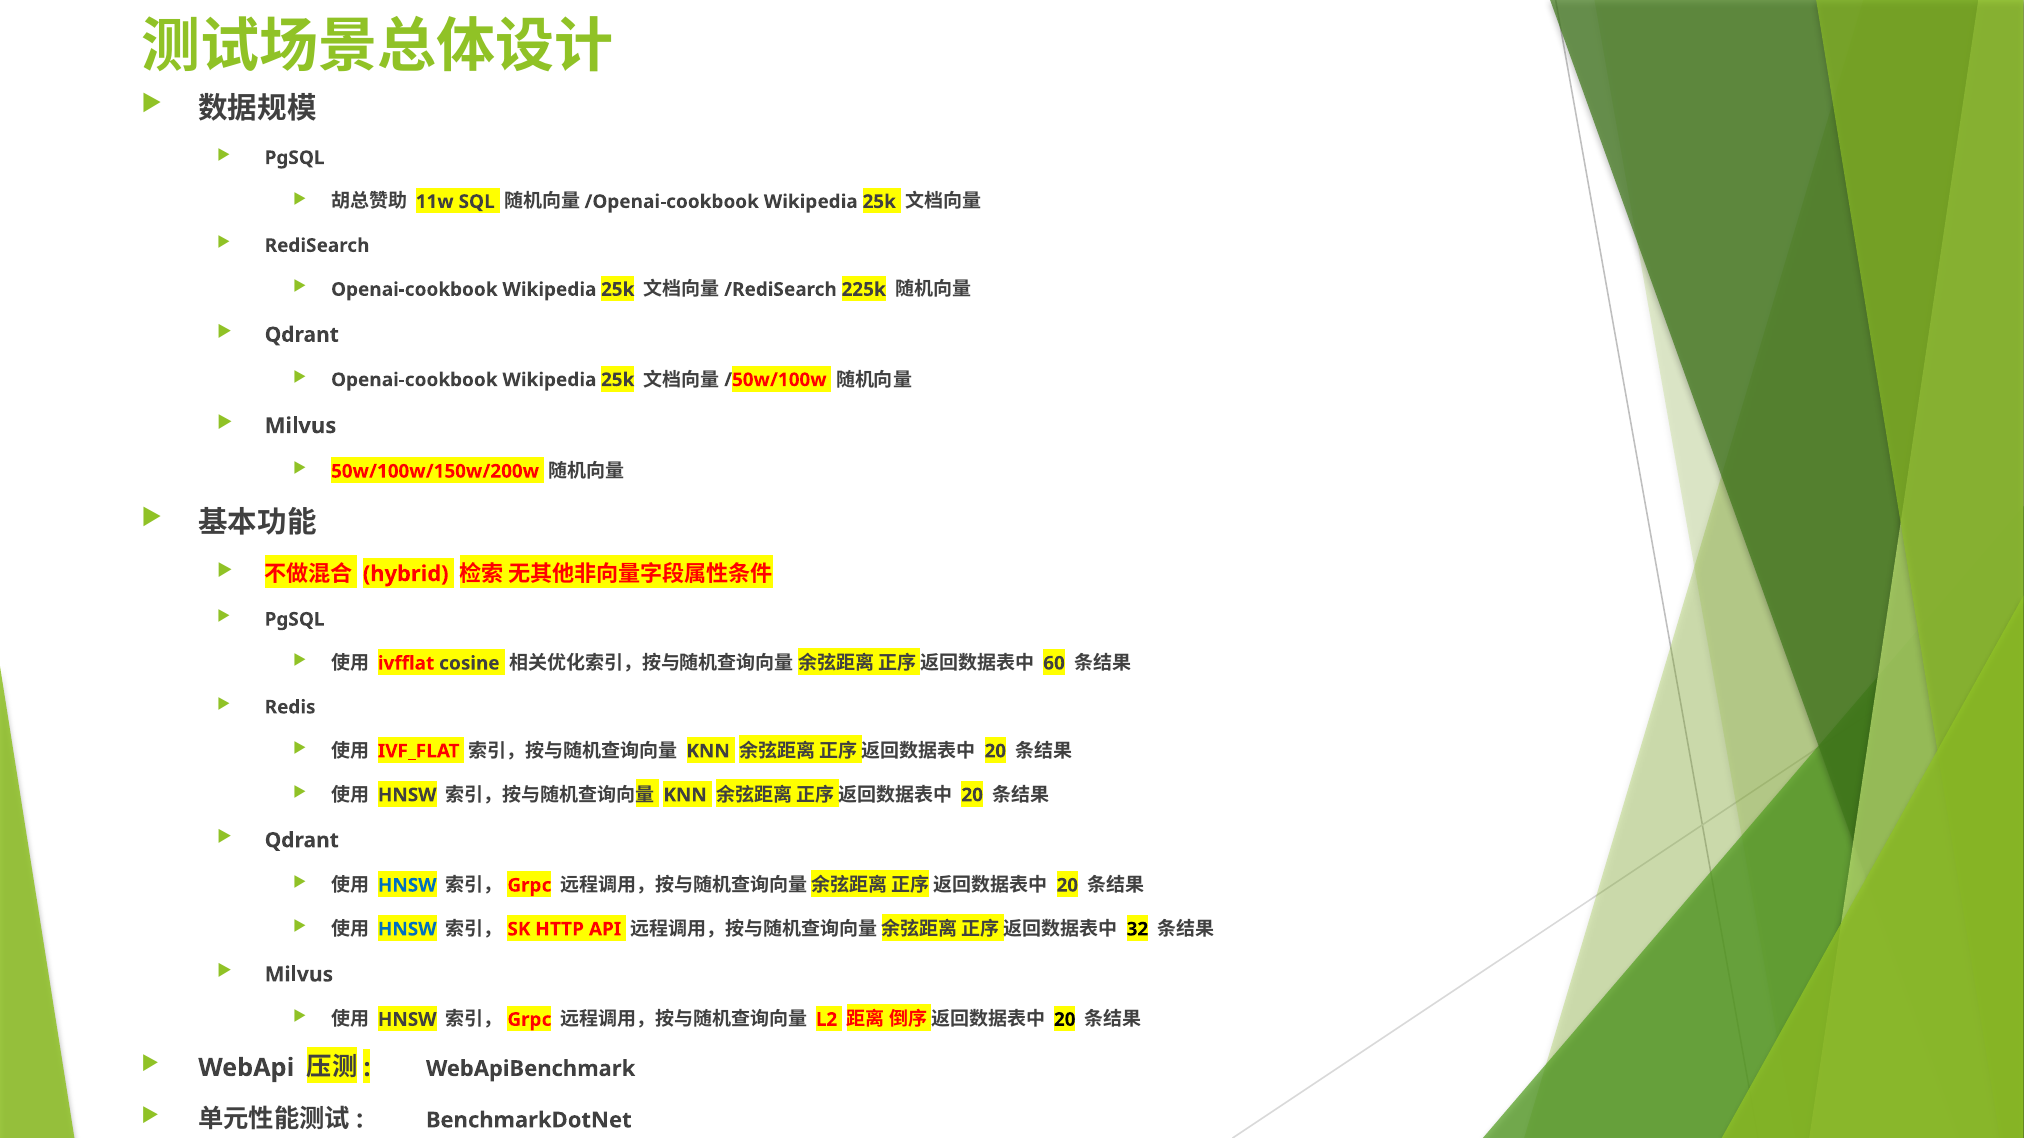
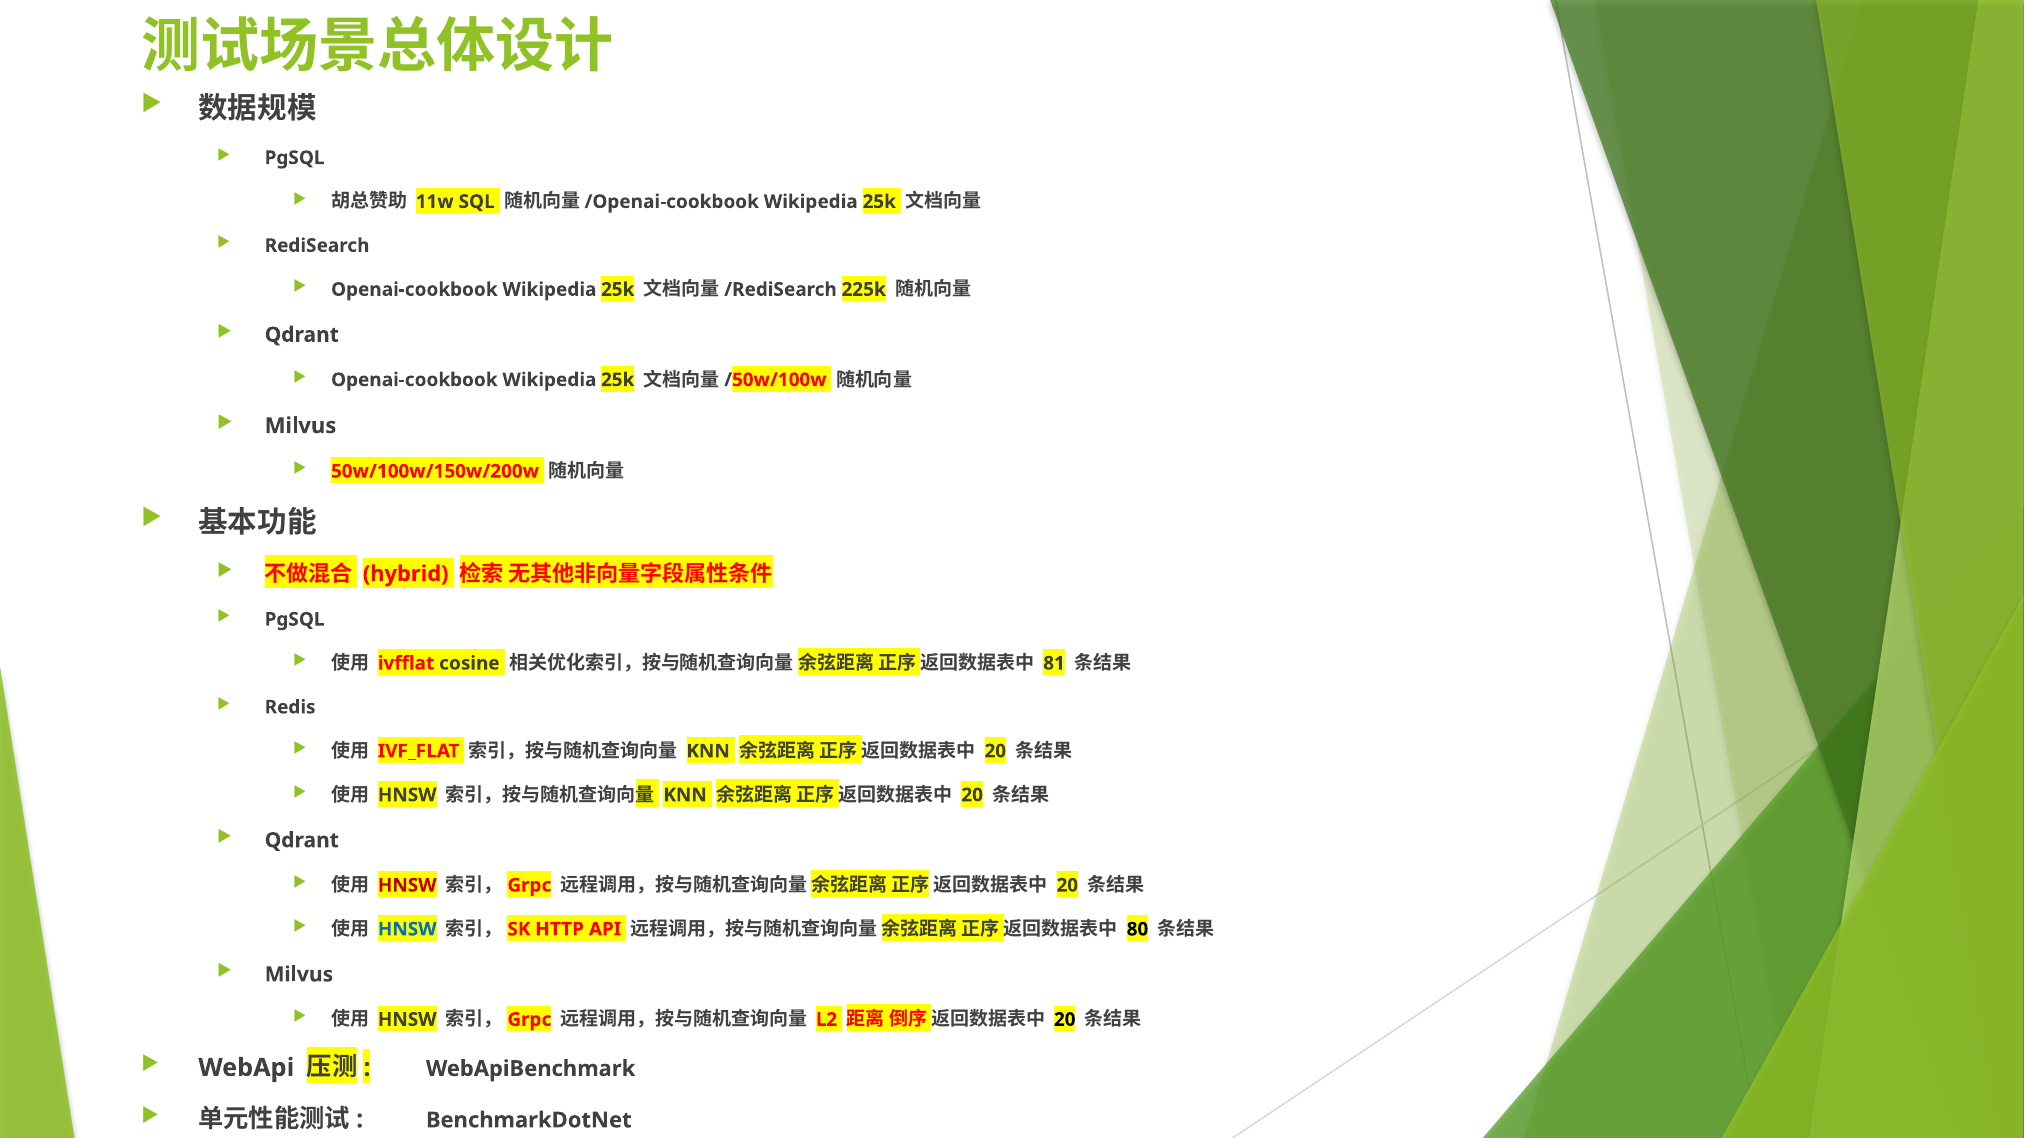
60: 60 -> 81
HNSW at (407, 886) colour: blue -> red
32: 32 -> 80
